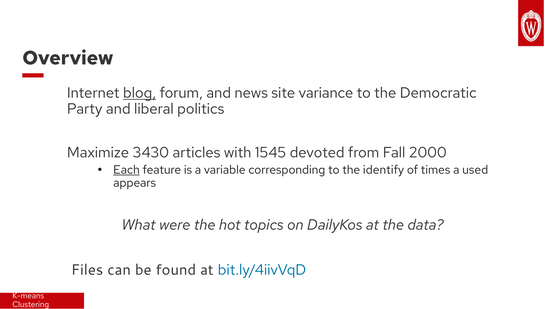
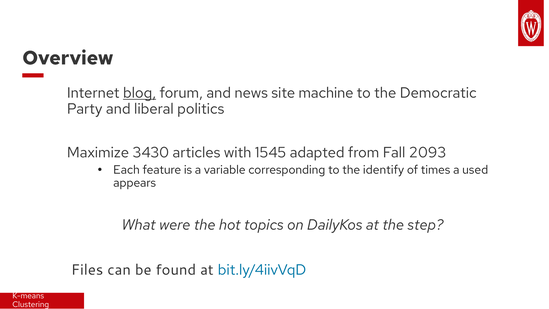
variance: variance -> machine
devoted: devoted -> adapted
2000: 2000 -> 2093
Each underline: present -> none
data: data -> step
